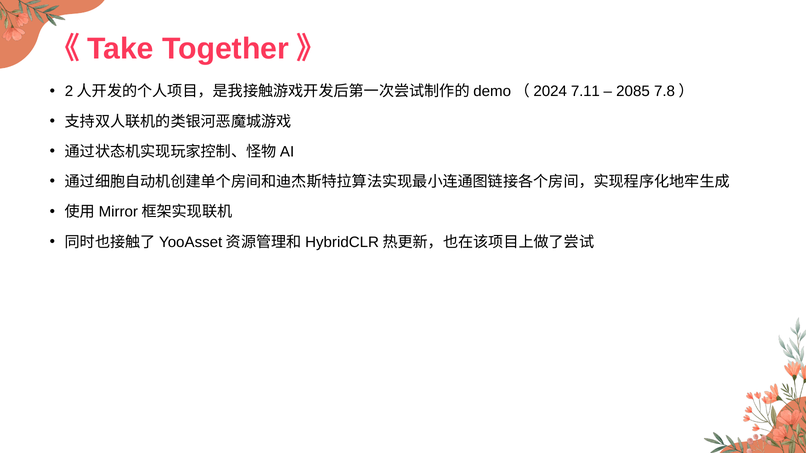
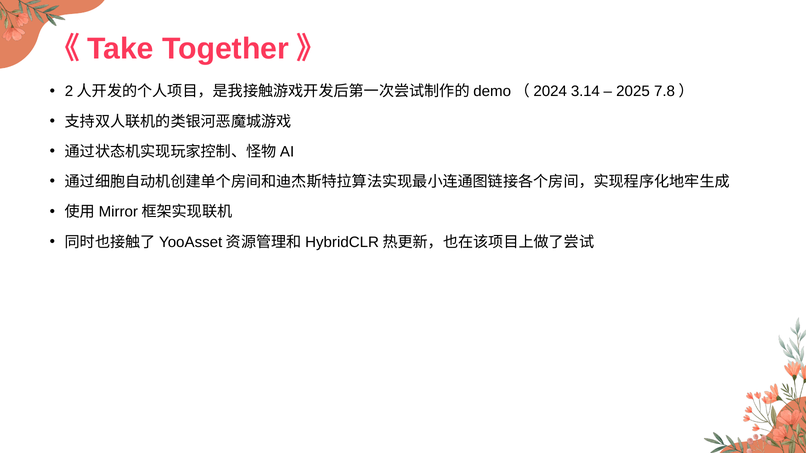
7.11: 7.11 -> 3.14
2085: 2085 -> 2025
